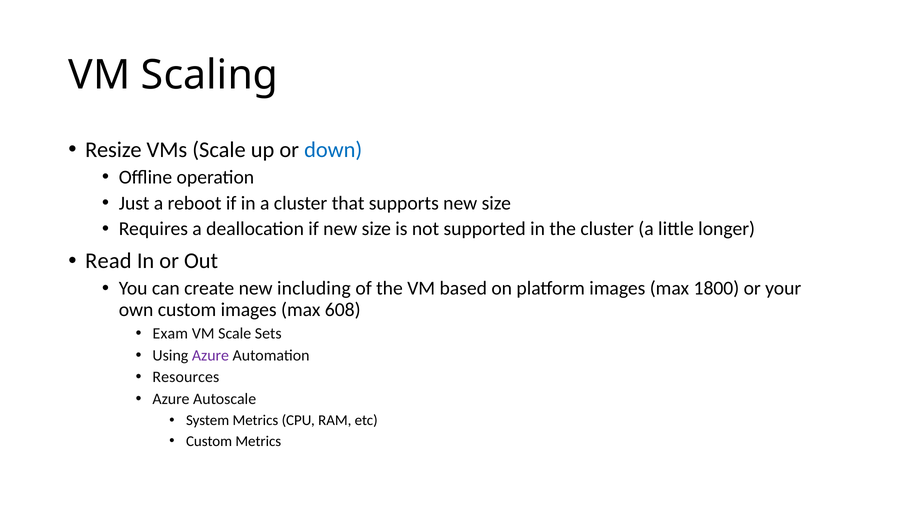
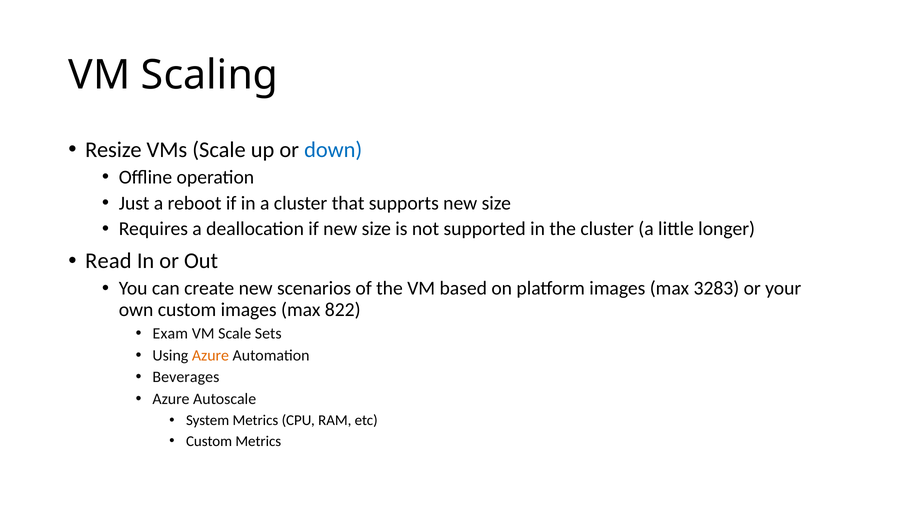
including: including -> scenarios
1800: 1800 -> 3283
608: 608 -> 822
Azure at (210, 355) colour: purple -> orange
Resources: Resources -> Beverages
